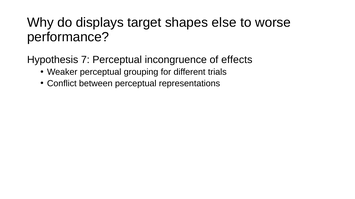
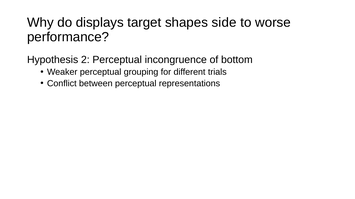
else: else -> side
7: 7 -> 2
effects: effects -> bottom
